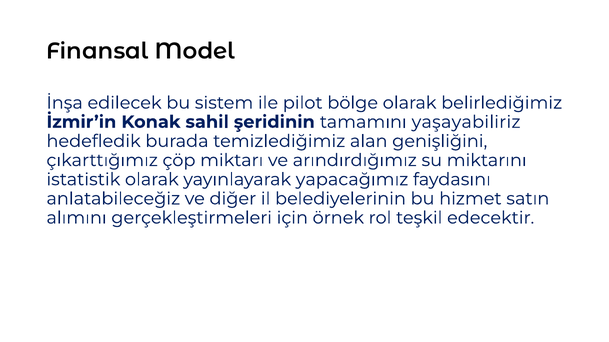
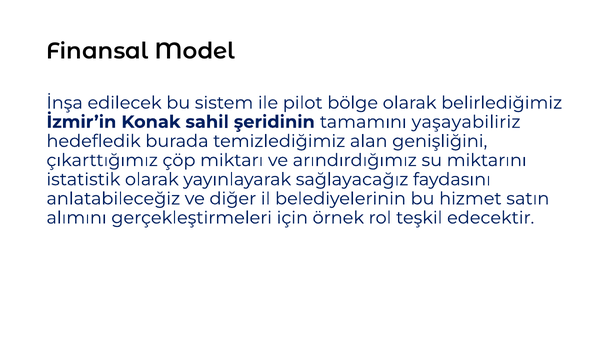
yapacağımız: yapacağımız -> sağlayacağız
